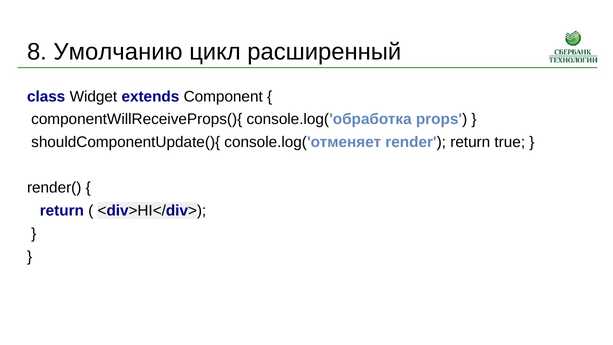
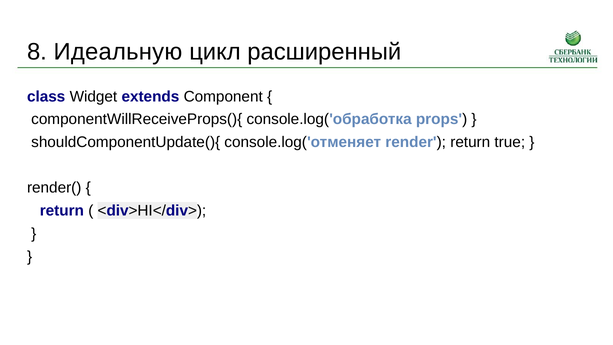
Умолчанию: Умолчанию -> Идеальную
